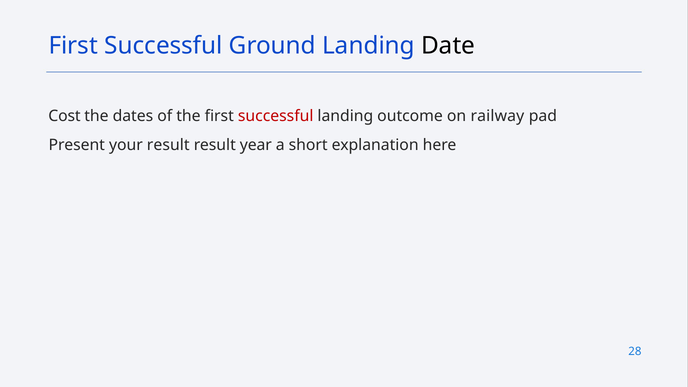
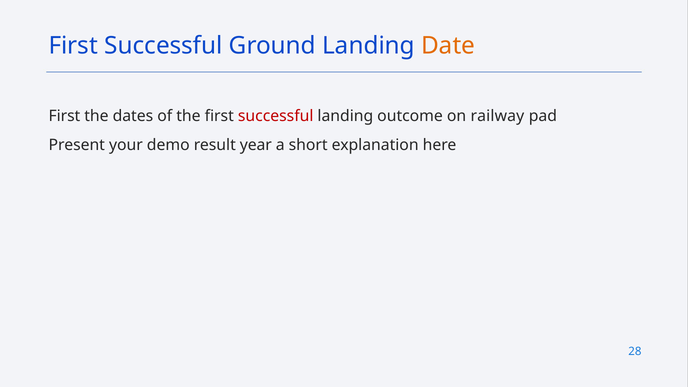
Date colour: black -> orange
Cost at (65, 116): Cost -> First
your result: result -> demo
